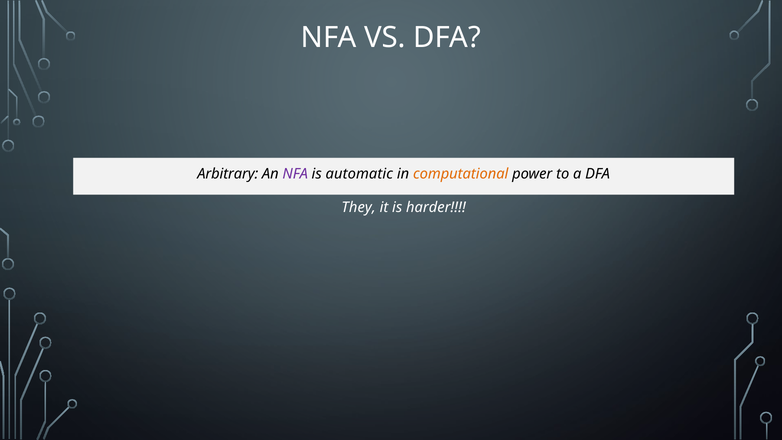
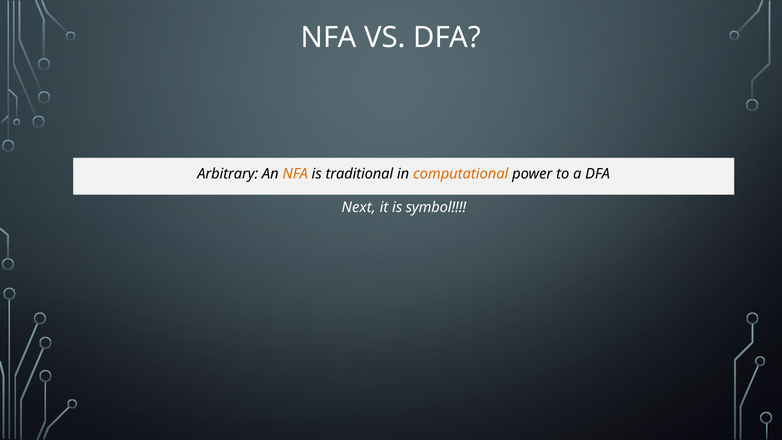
NFA at (295, 174) colour: purple -> orange
automatic: automatic -> traditional
They: They -> Next
harder: harder -> symbol
